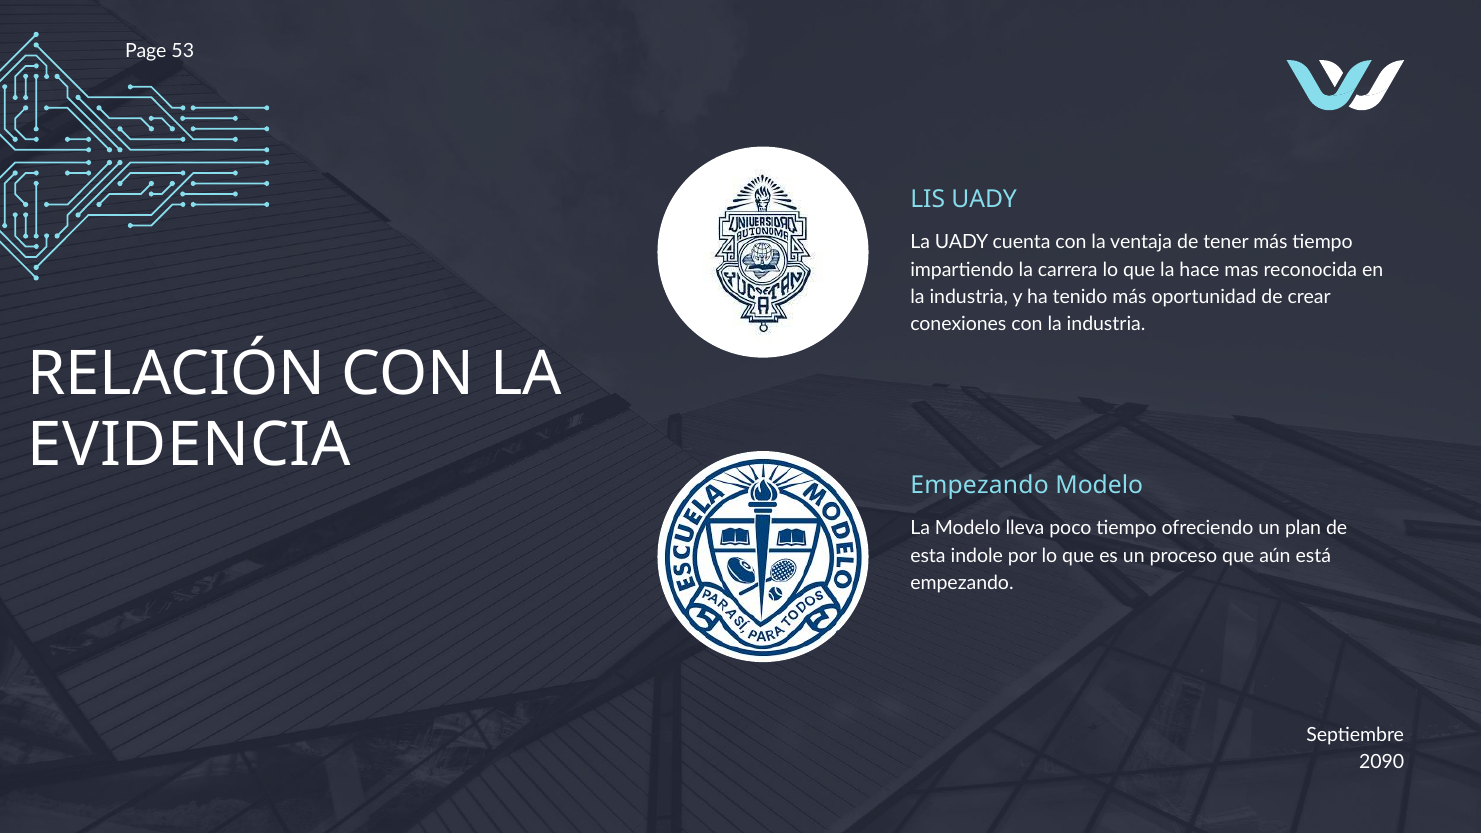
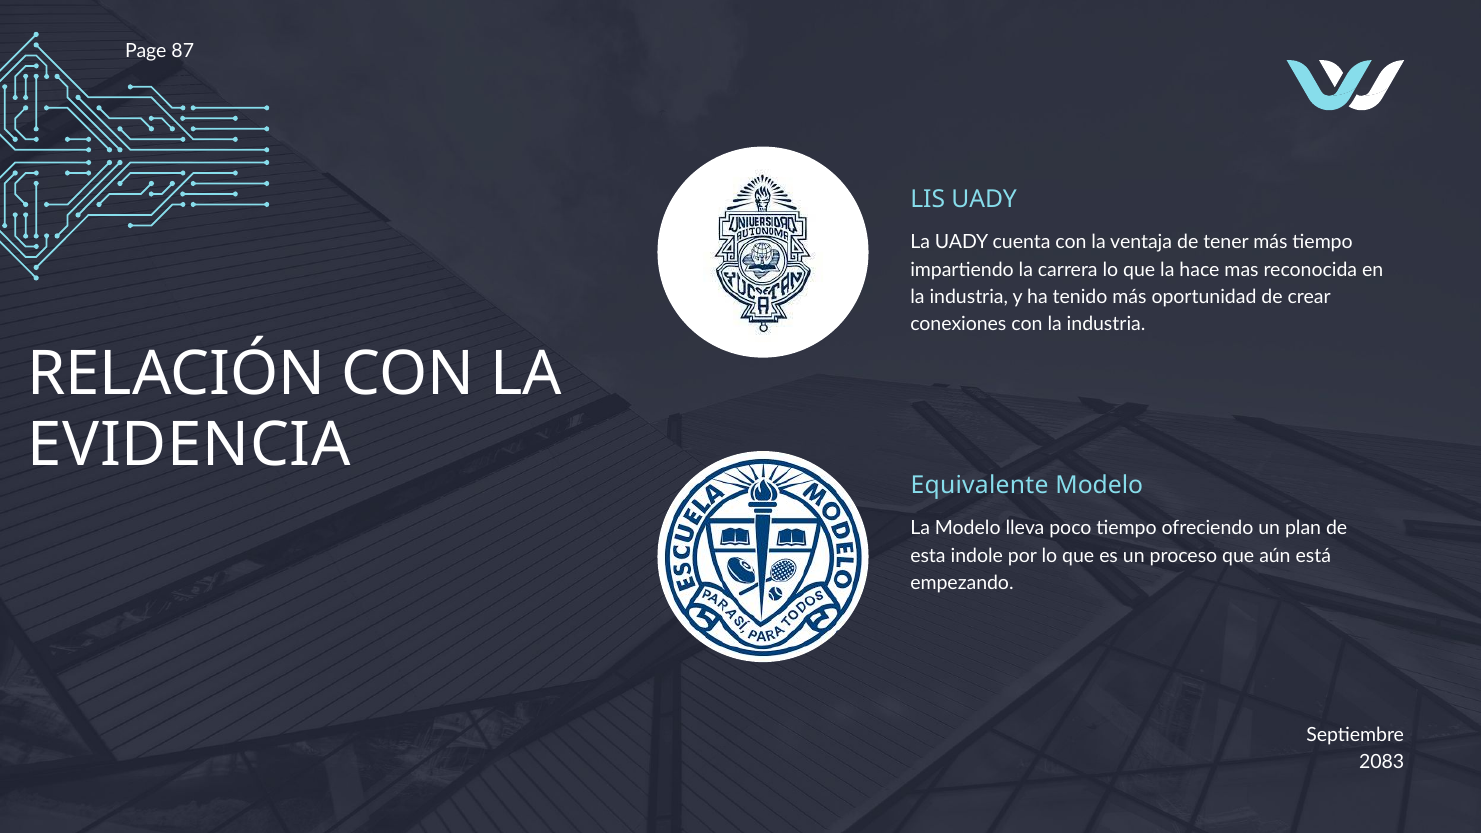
53: 53 -> 87
Empezando at (980, 485): Empezando -> Equivalente
2090: 2090 -> 2083
